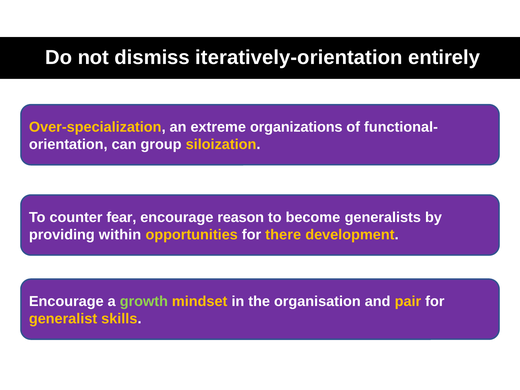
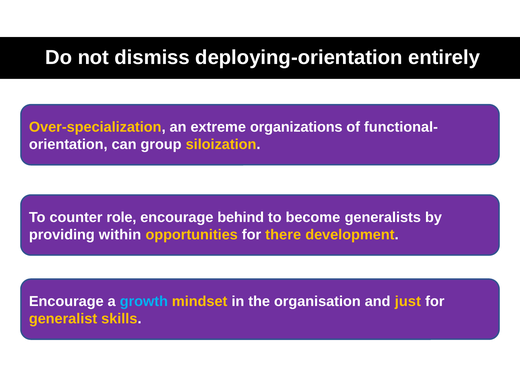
iteratively-orientation: iteratively-orientation -> deploying-orientation
fear: fear -> role
reason: reason -> behind
growth colour: light green -> light blue
pair: pair -> just
